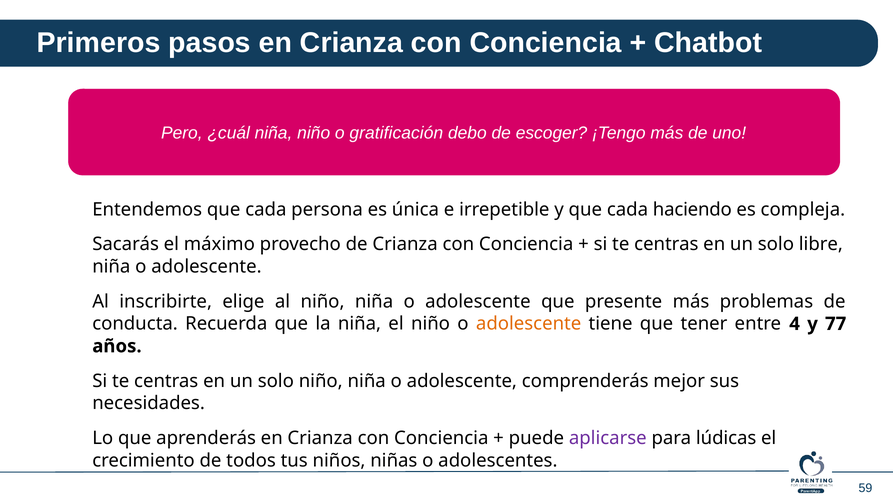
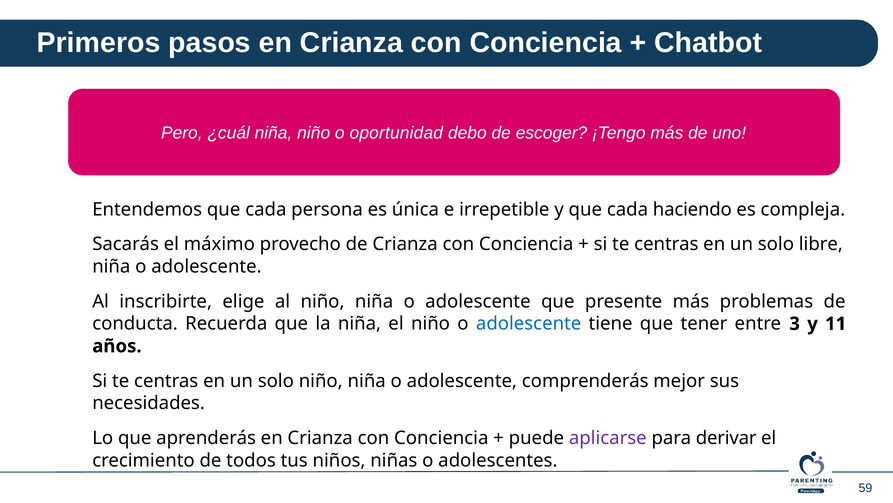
gratificación: gratificación -> oportunidad
adolescente at (529, 323) colour: orange -> blue
4: 4 -> 3
77: 77 -> 11
lúdicas: lúdicas -> derivar
